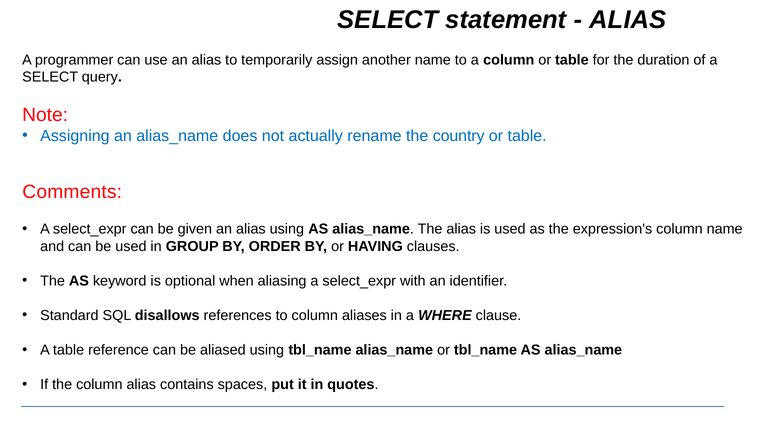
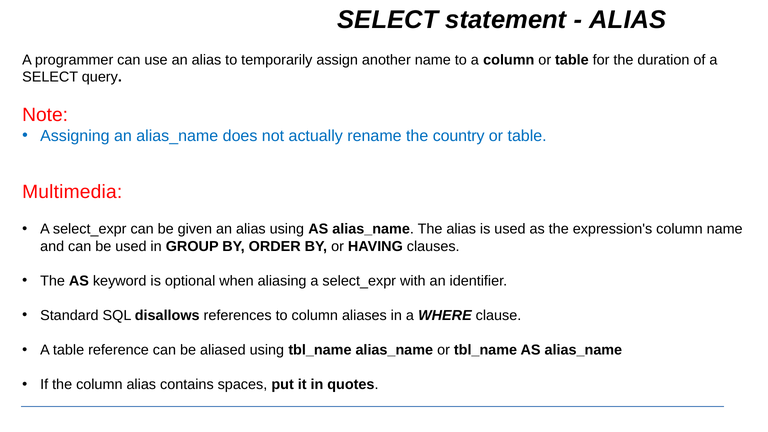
Comments: Comments -> Multimedia
